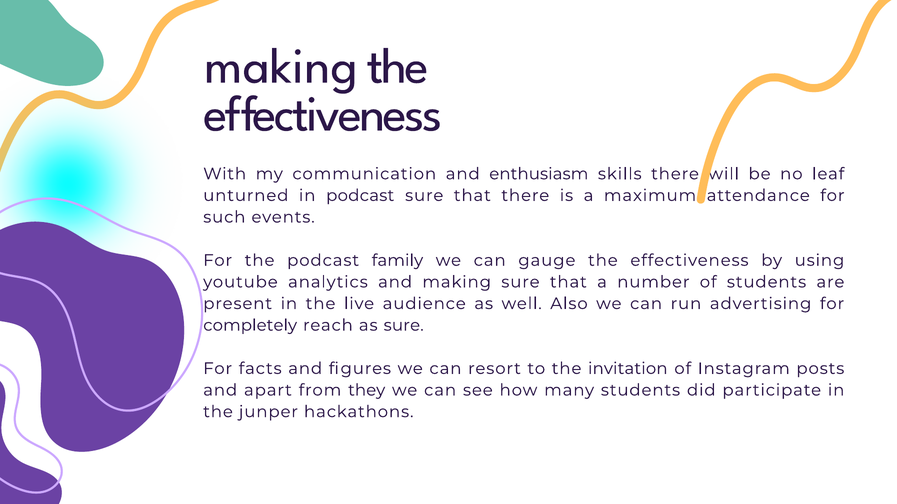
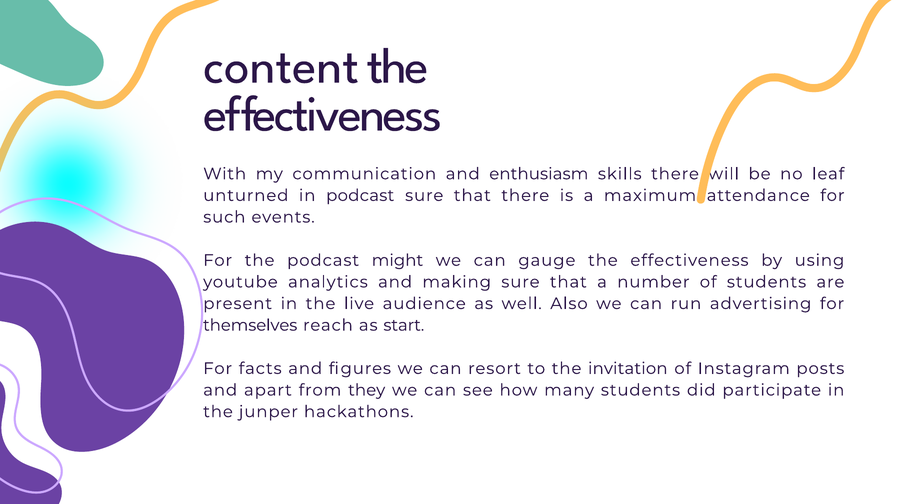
making at (281, 66): making -> content
family: family -> might
completely: completely -> themselves
as sure: sure -> start
